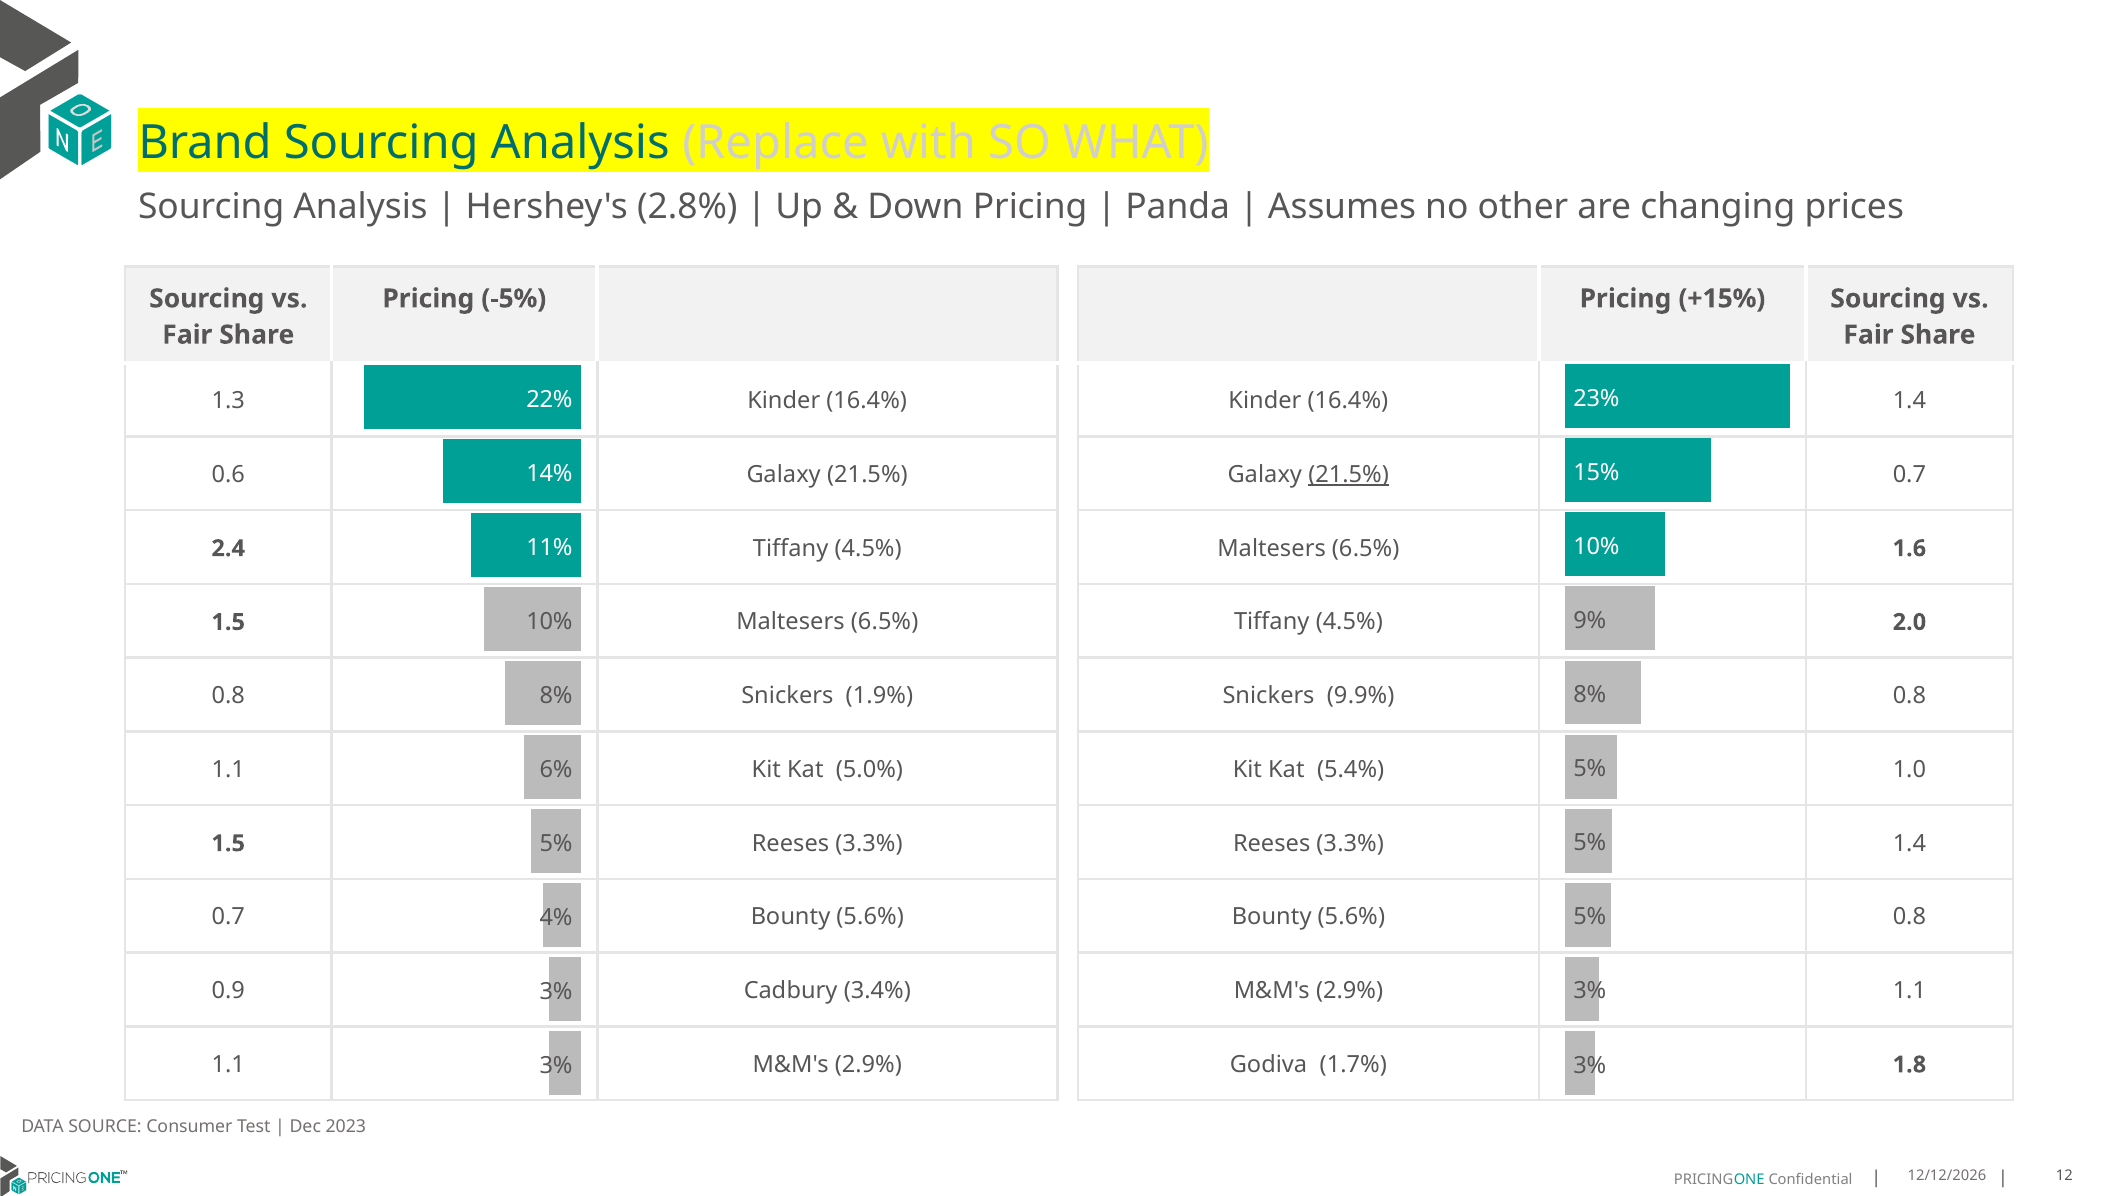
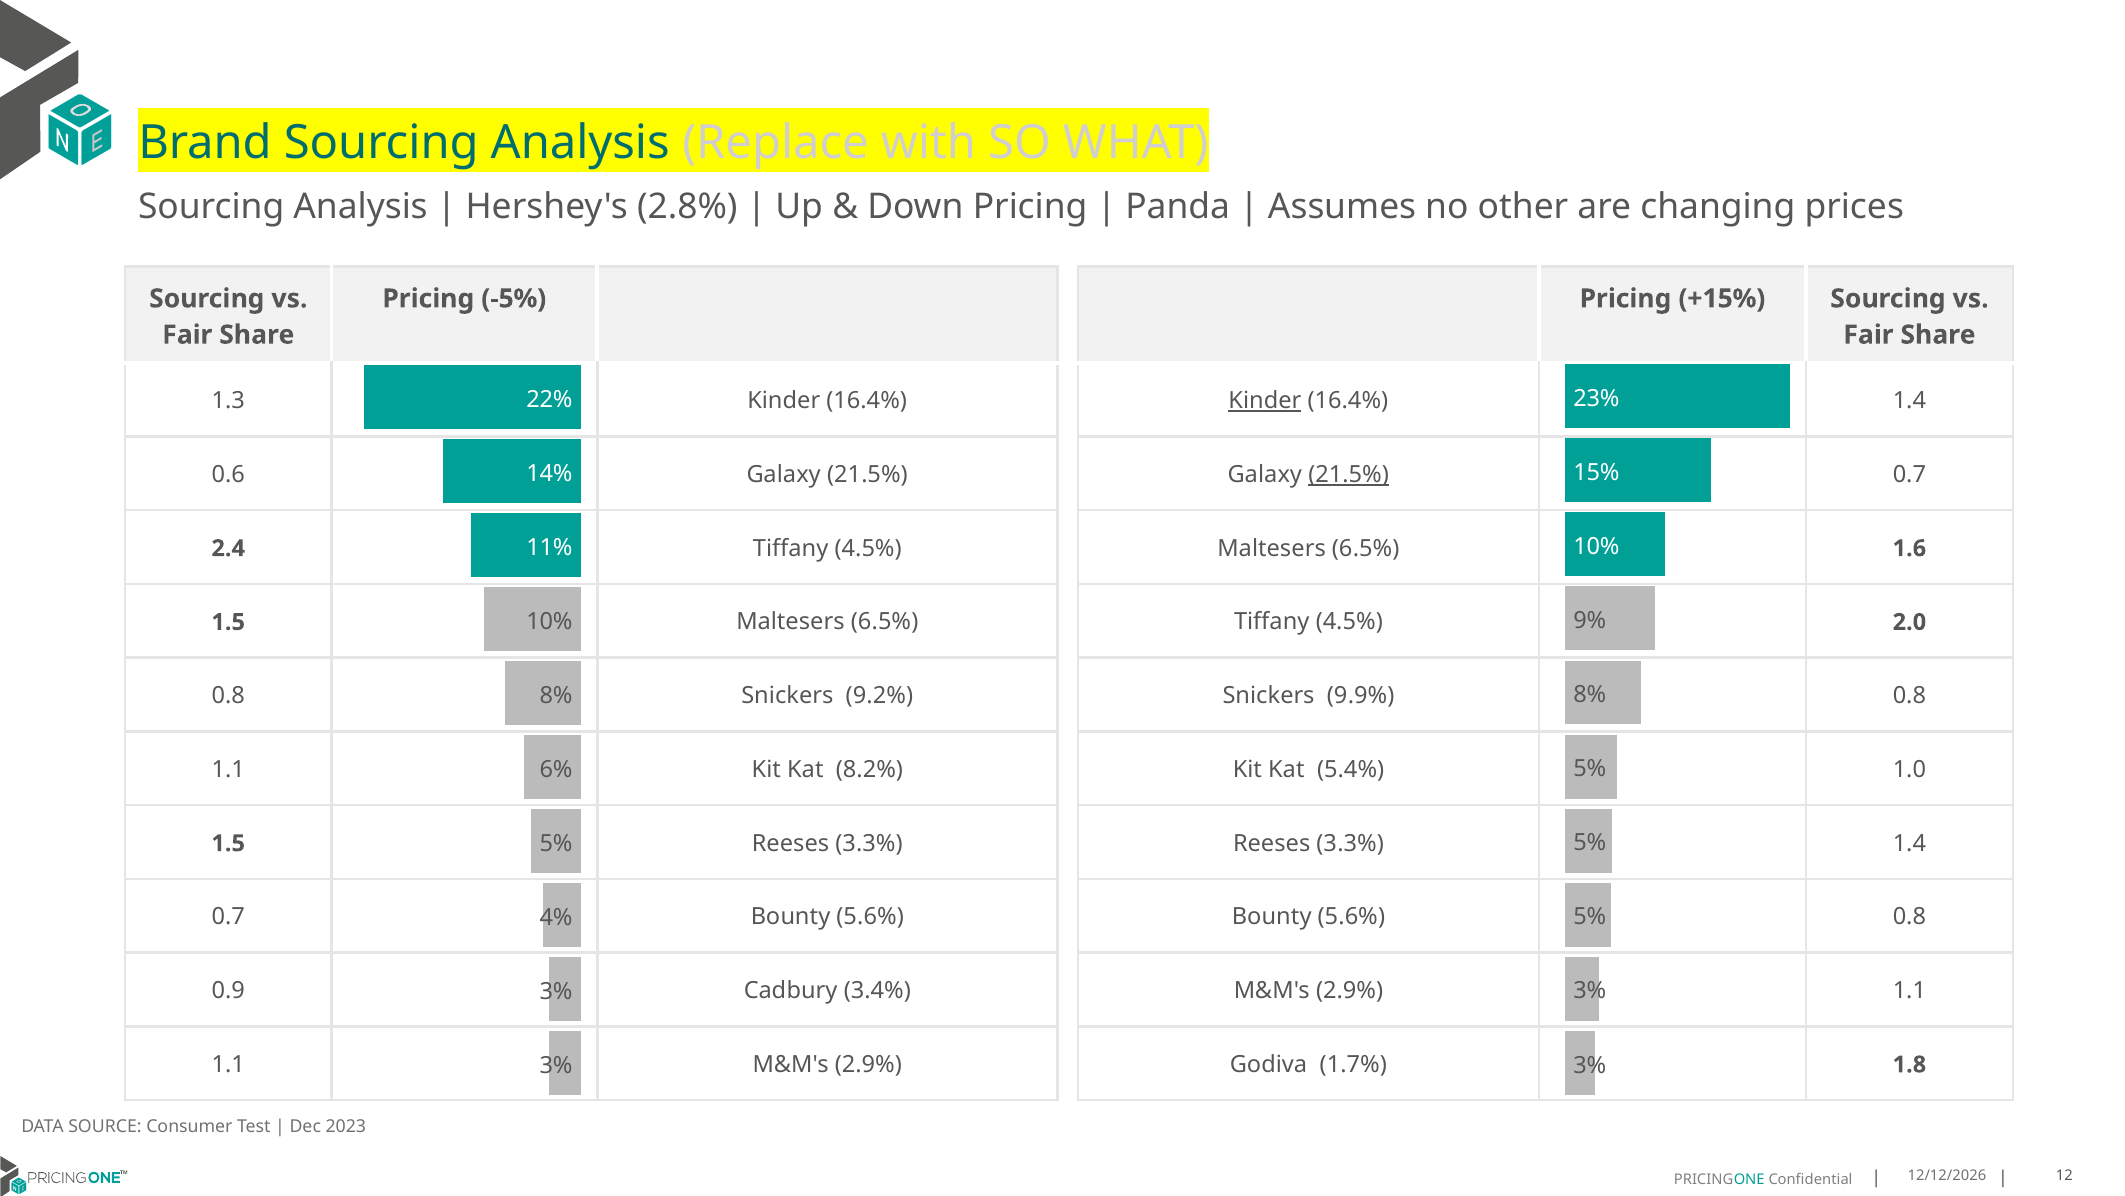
Kinder at (1265, 401) underline: none -> present
1.9%: 1.9% -> 9.2%
5.0%: 5.0% -> 8.2%
